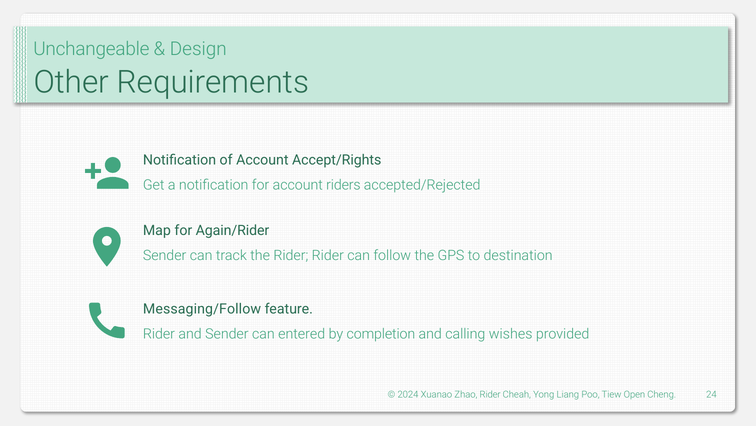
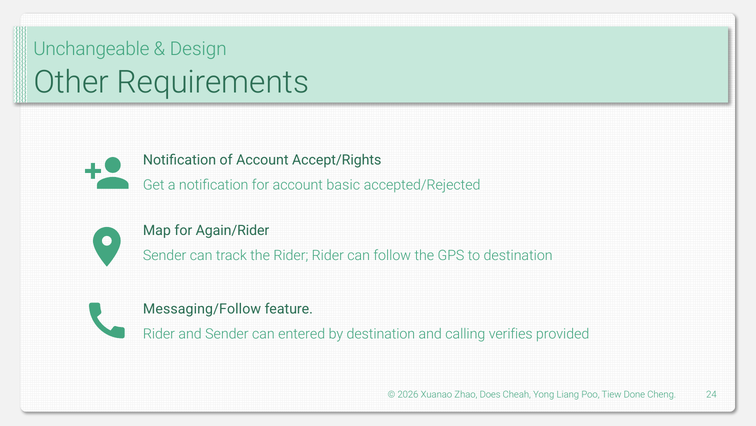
riders: riders -> basic
by completion: completion -> destination
wishes: wishes -> verifies
2024: 2024 -> 2026
Zhao Rider: Rider -> Does
Open: Open -> Done
